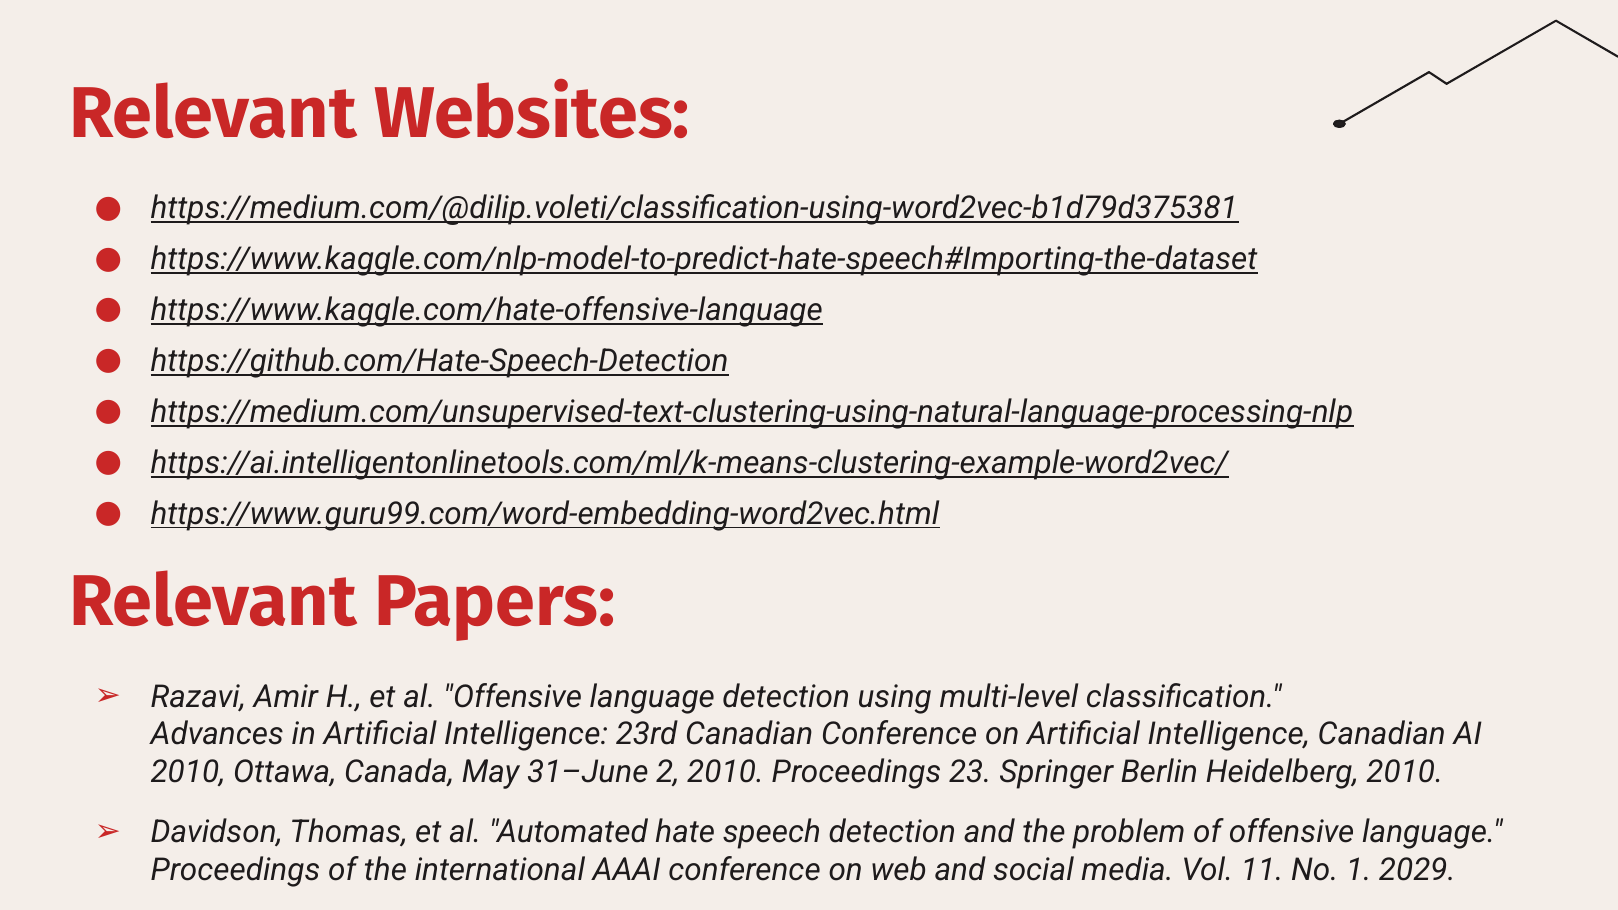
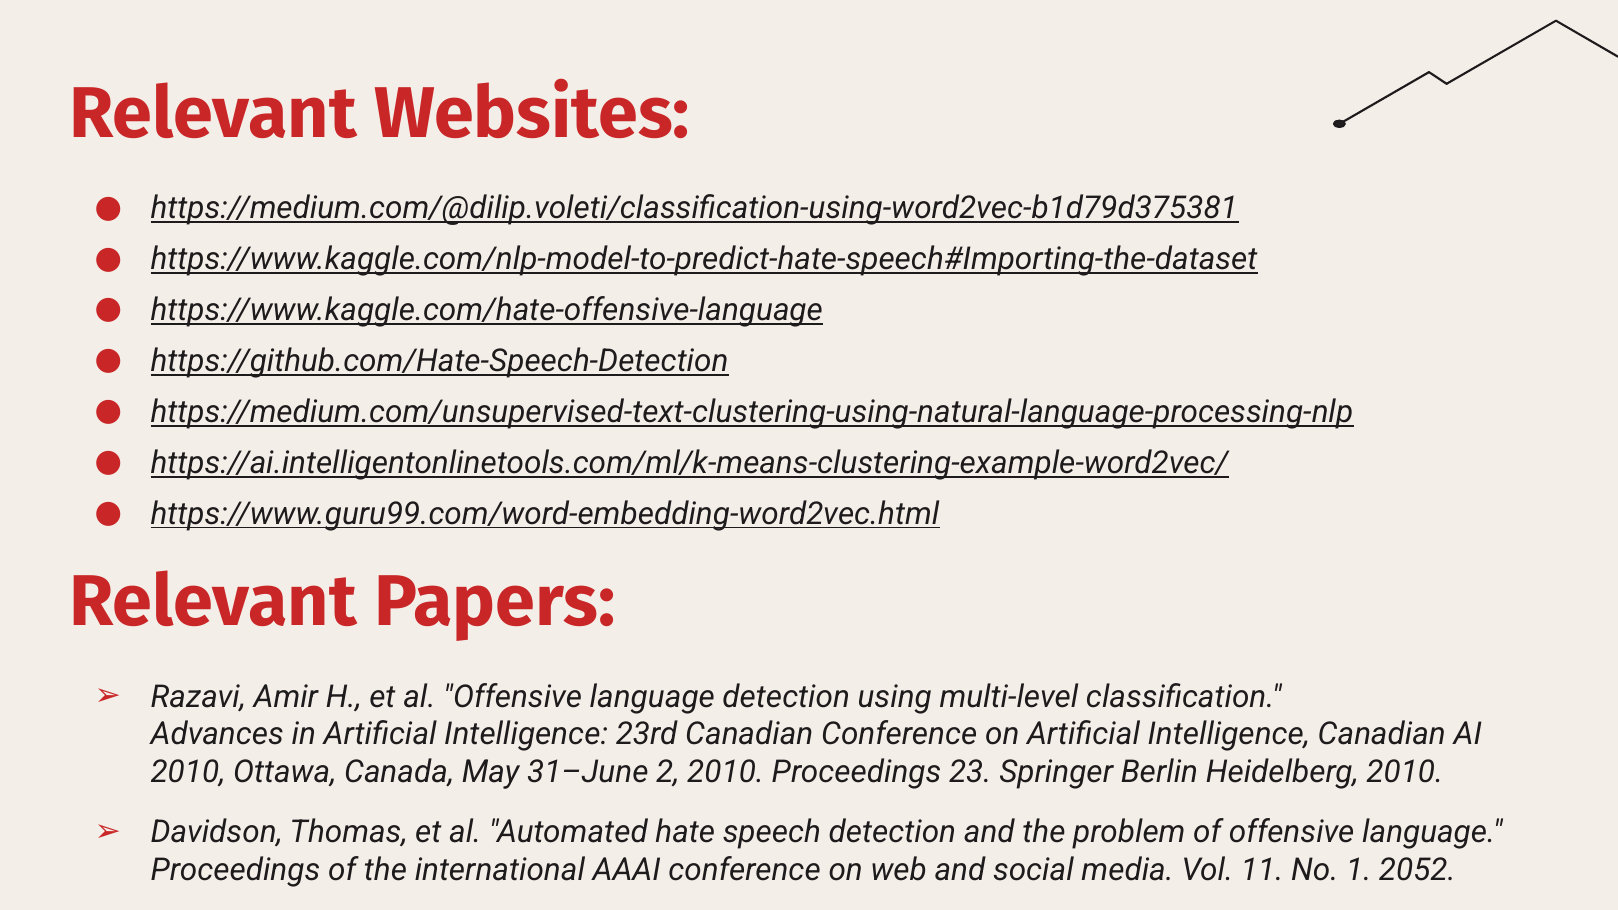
2029: 2029 -> 2052
